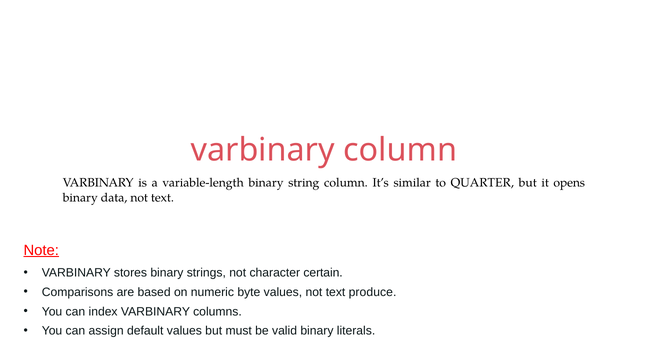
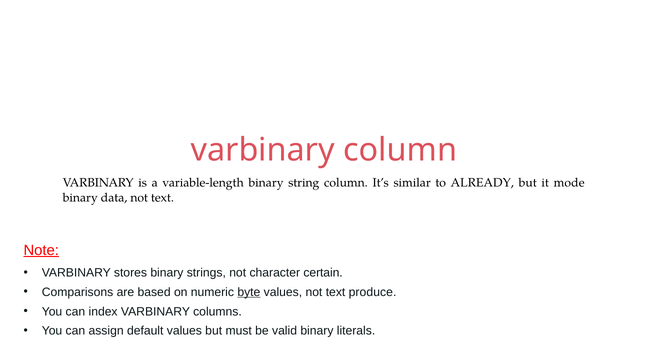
QUARTER: QUARTER -> ALREADY
opens: opens -> mode
byte underline: none -> present
